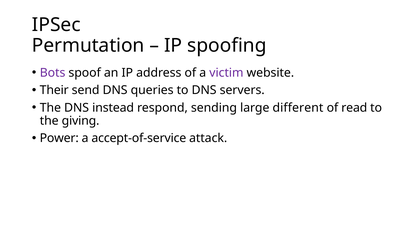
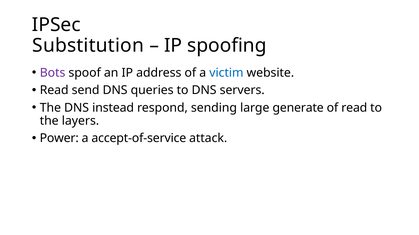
Permutation: Permutation -> Substitution
victim colour: purple -> blue
Their at (54, 90): Their -> Read
different: different -> generate
giving: giving -> layers
